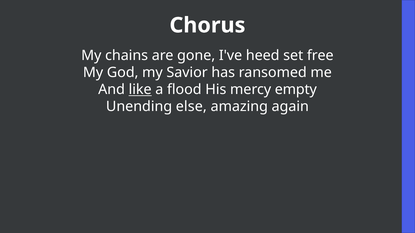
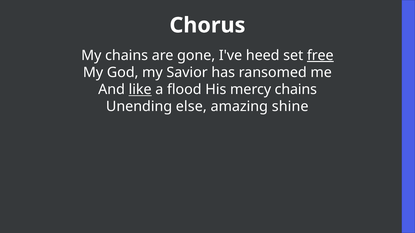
free underline: none -> present
mercy empty: empty -> chains
again: again -> shine
